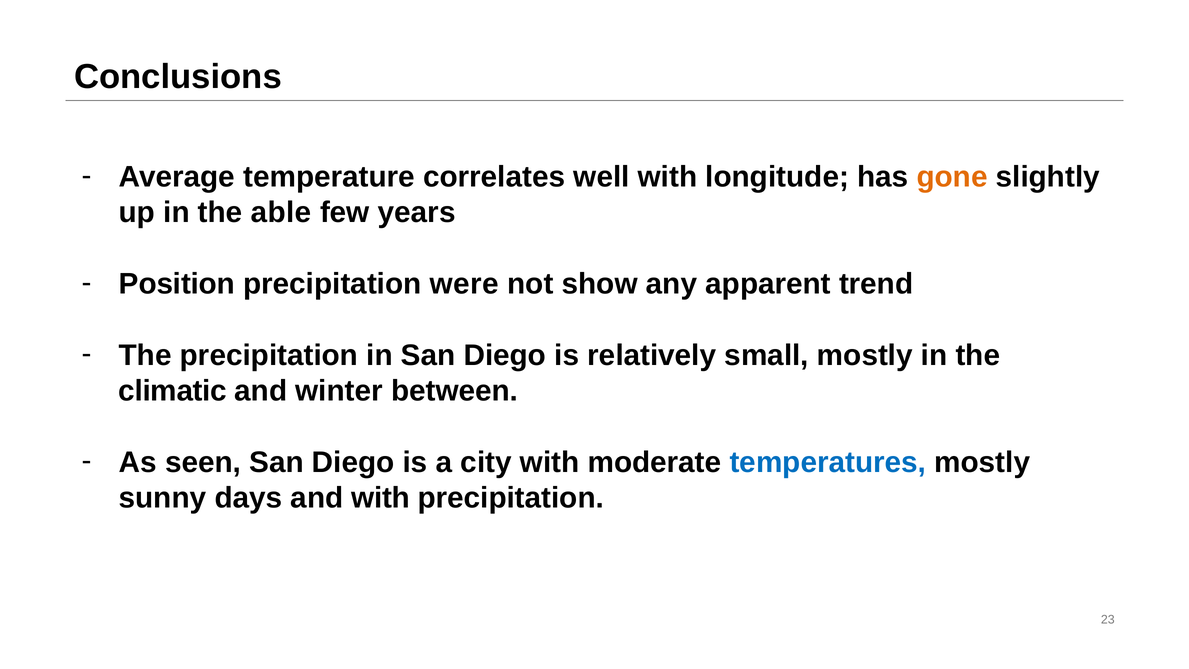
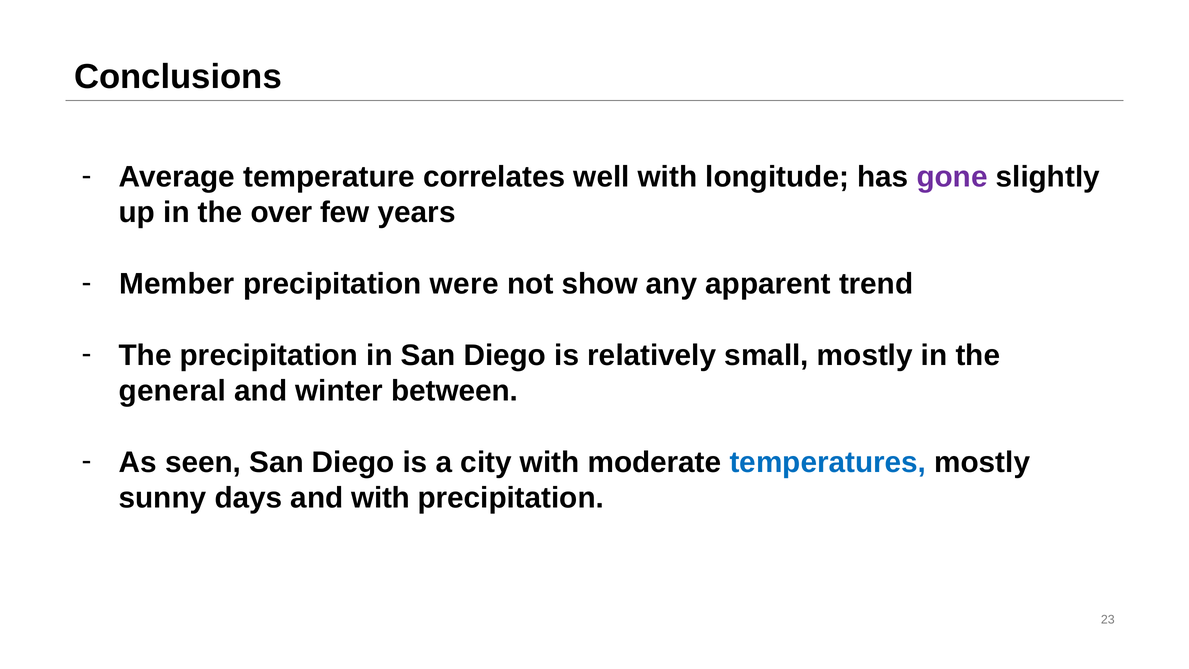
gone colour: orange -> purple
able: able -> over
Position: Position -> Member
climatic: climatic -> general
